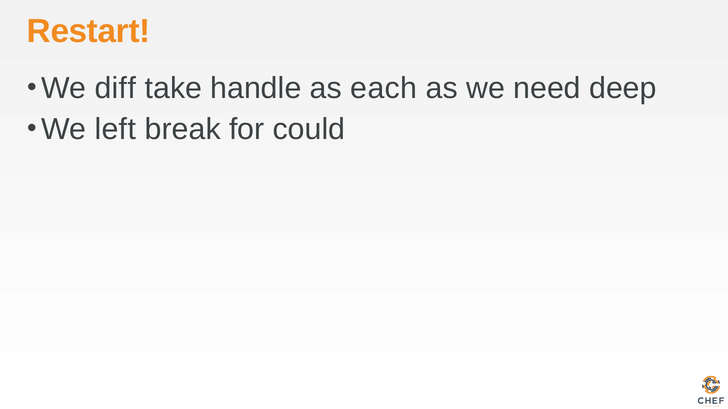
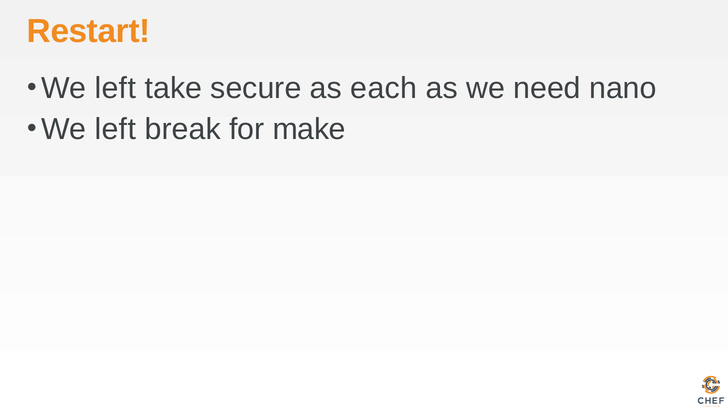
diff at (115, 89): diff -> left
handle: handle -> secure
deep: deep -> nano
could: could -> make
